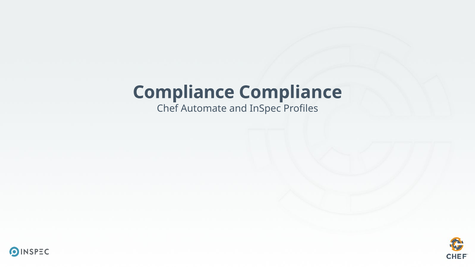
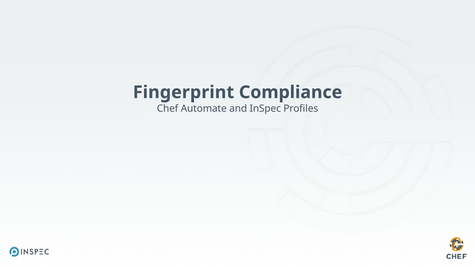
Compliance at (184, 92): Compliance -> Fingerprint
